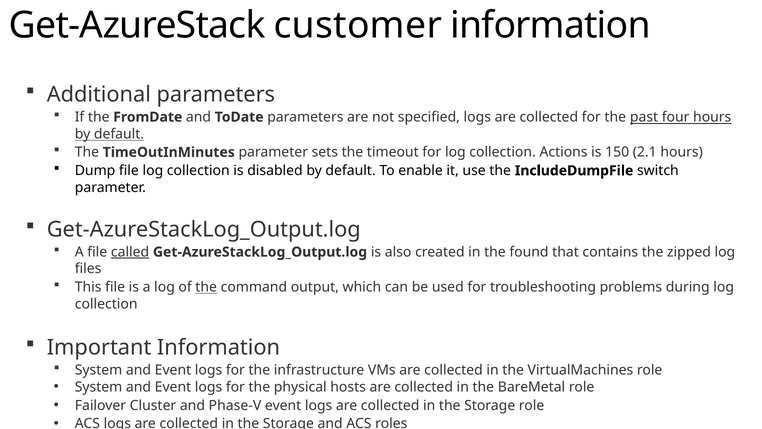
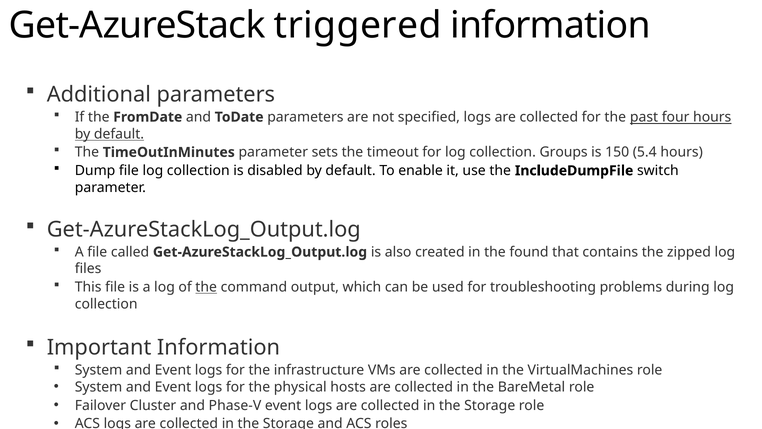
customer: customer -> triggered
Actions: Actions -> Groups
2.1: 2.1 -> 5.4
called underline: present -> none
